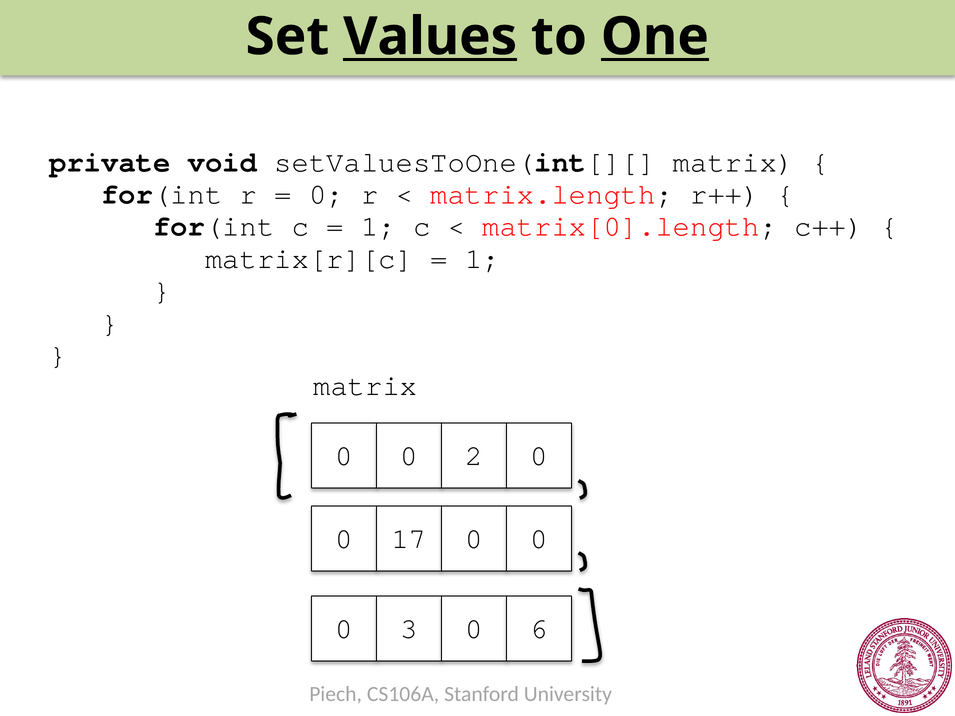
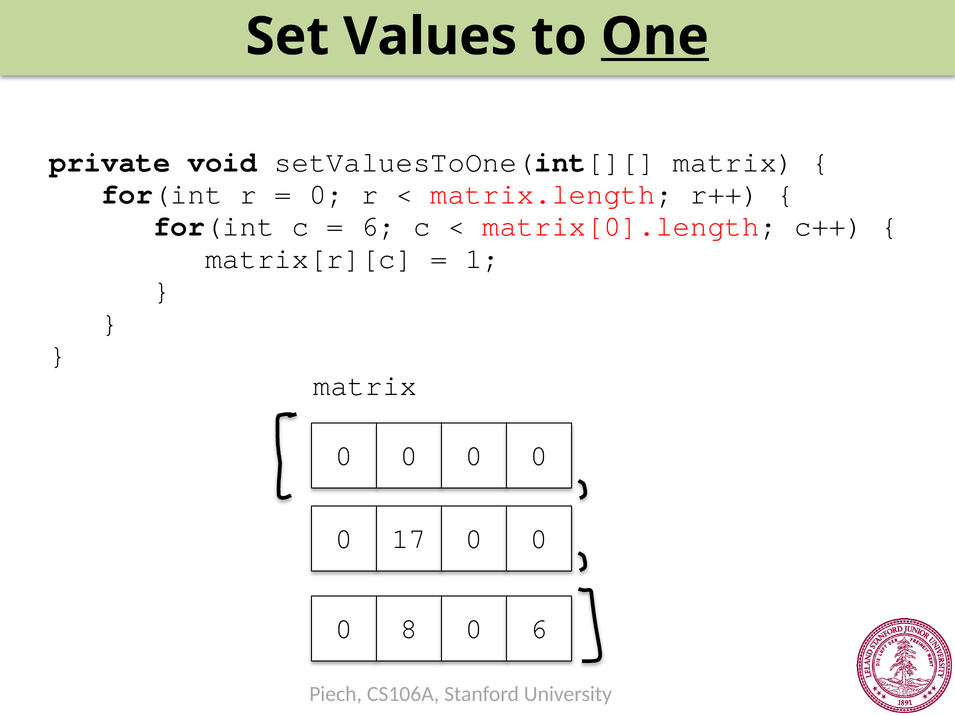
Values underline: present -> none
1 at (378, 227): 1 -> 6
2 at (474, 456): 2 -> 0
3: 3 -> 8
